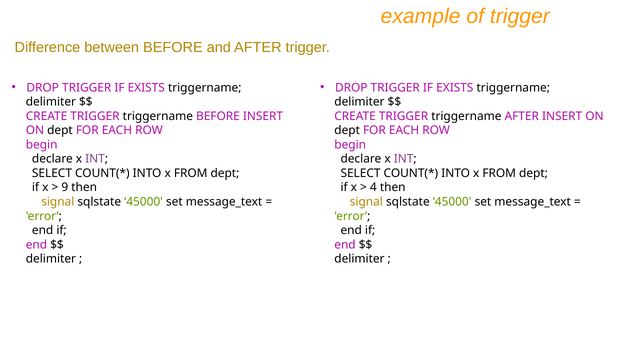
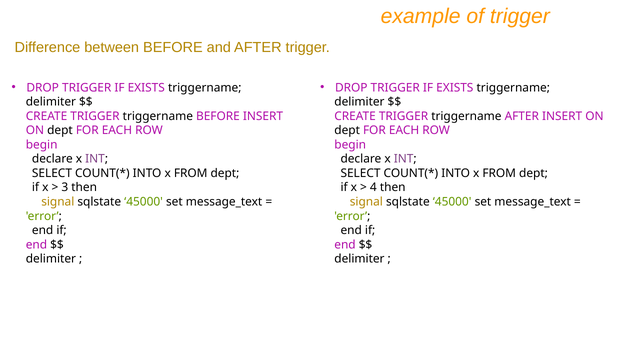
9: 9 -> 3
